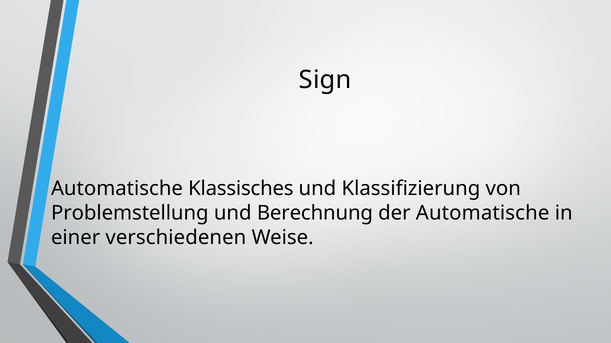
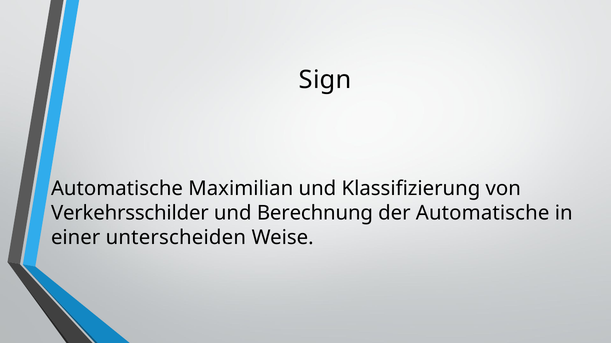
Klassisches: Klassisches -> Maximilian
Problemstellung: Problemstellung -> Verkehrsschilder
verschiedenen: verschiedenen -> unterscheiden
